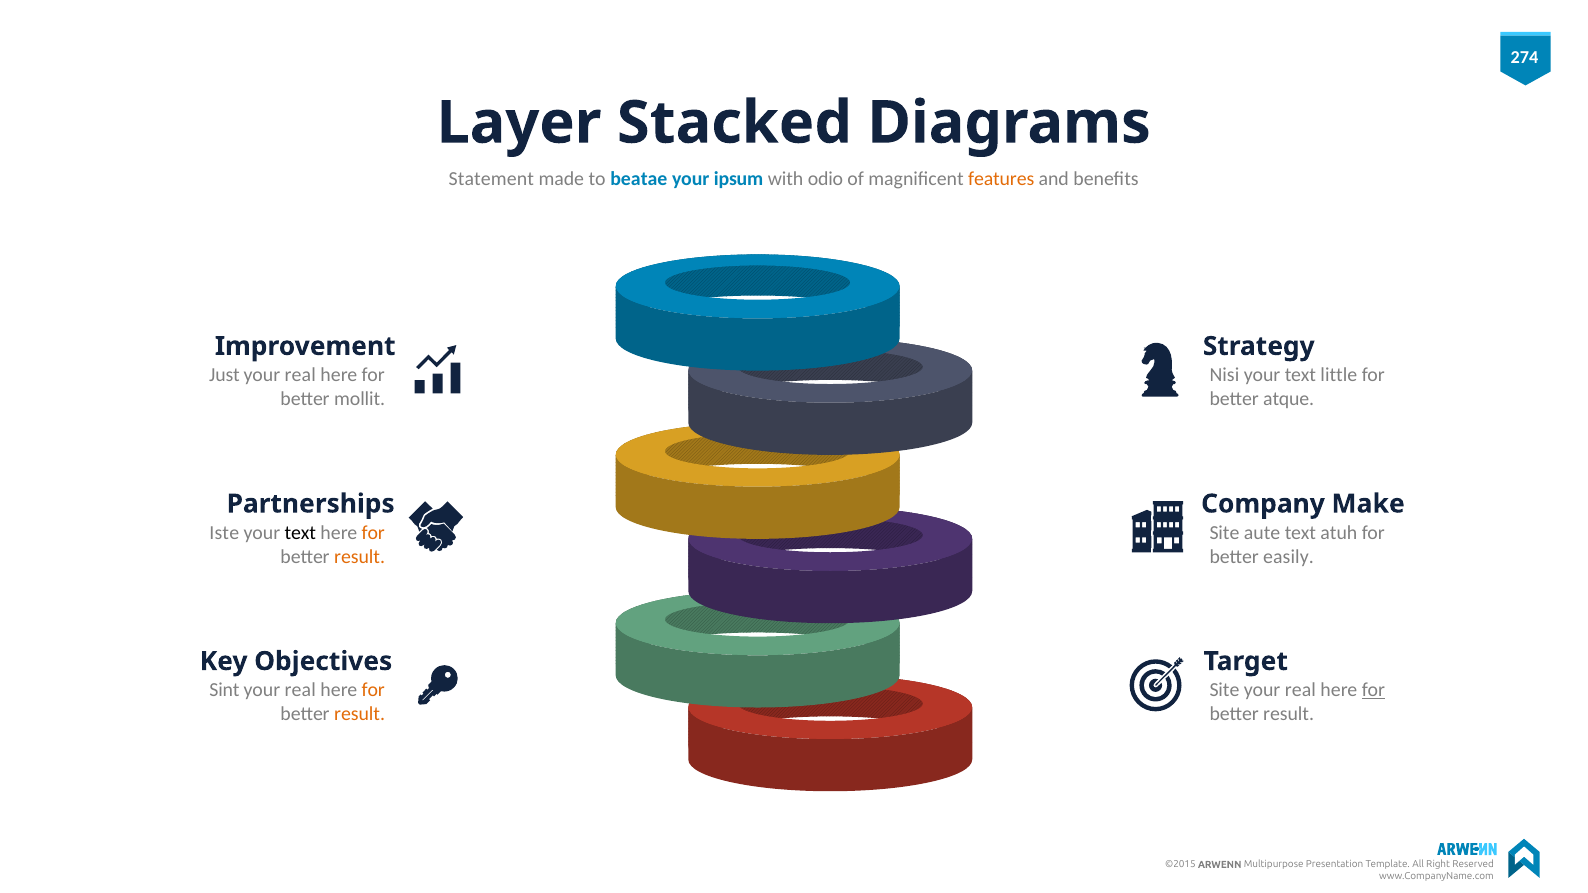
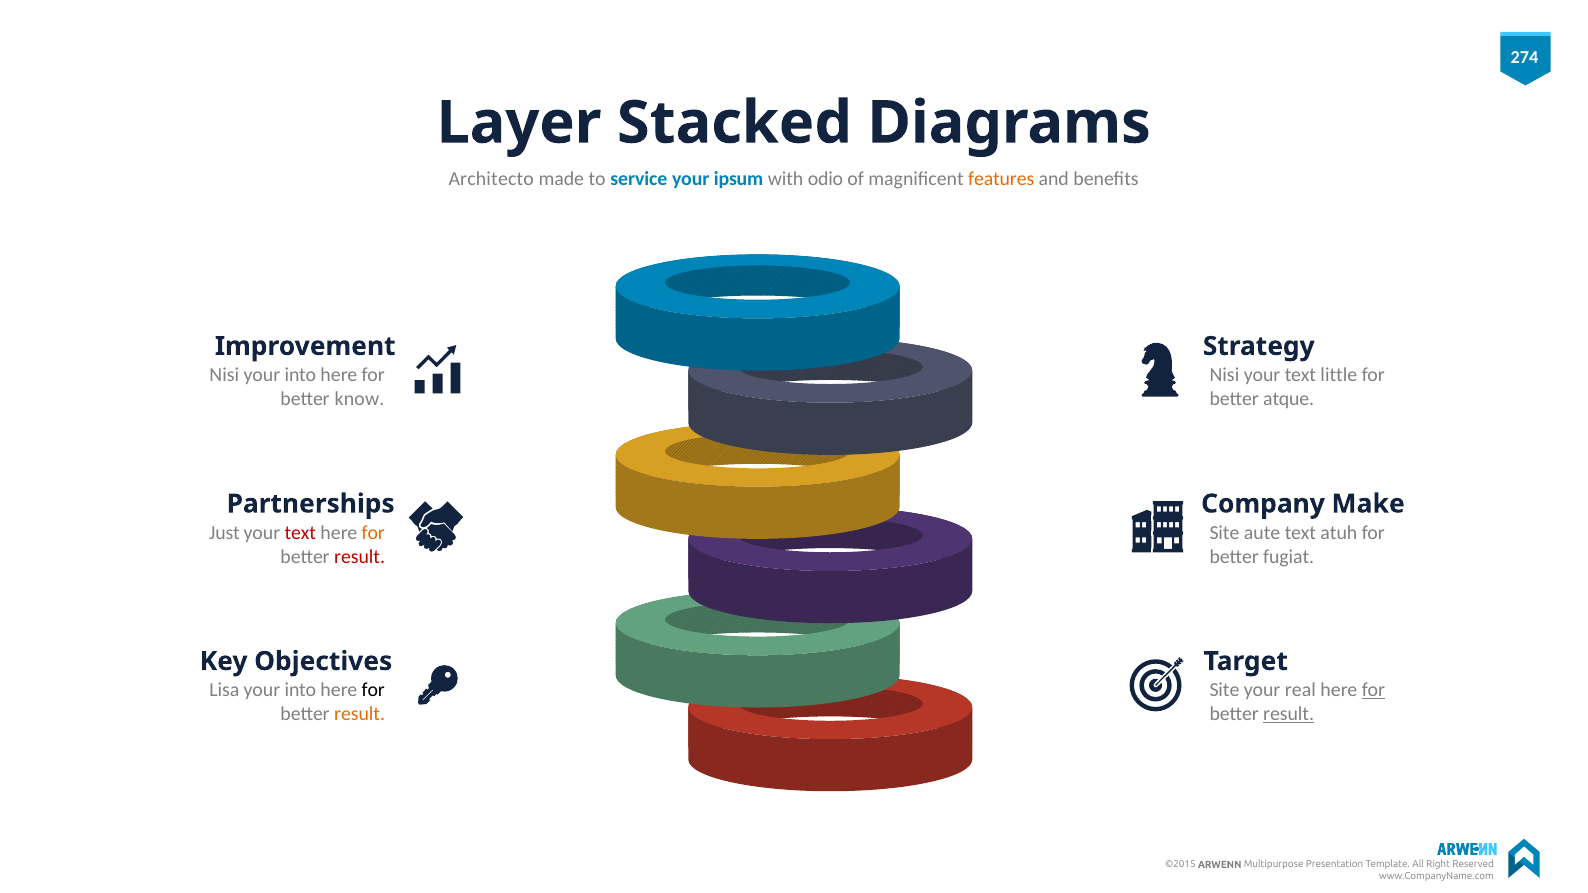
Statement: Statement -> Architecto
beatae: beatae -> service
Just at (224, 375): Just -> Nisi
real at (300, 375): real -> into
mollit: mollit -> know
Iste: Iste -> Just
text at (300, 533) colour: black -> red
result at (360, 557) colour: orange -> red
easily: easily -> fugiat
Sint: Sint -> Lisa
real at (300, 691): real -> into
for at (373, 691) colour: orange -> black
result at (1289, 714) underline: none -> present
